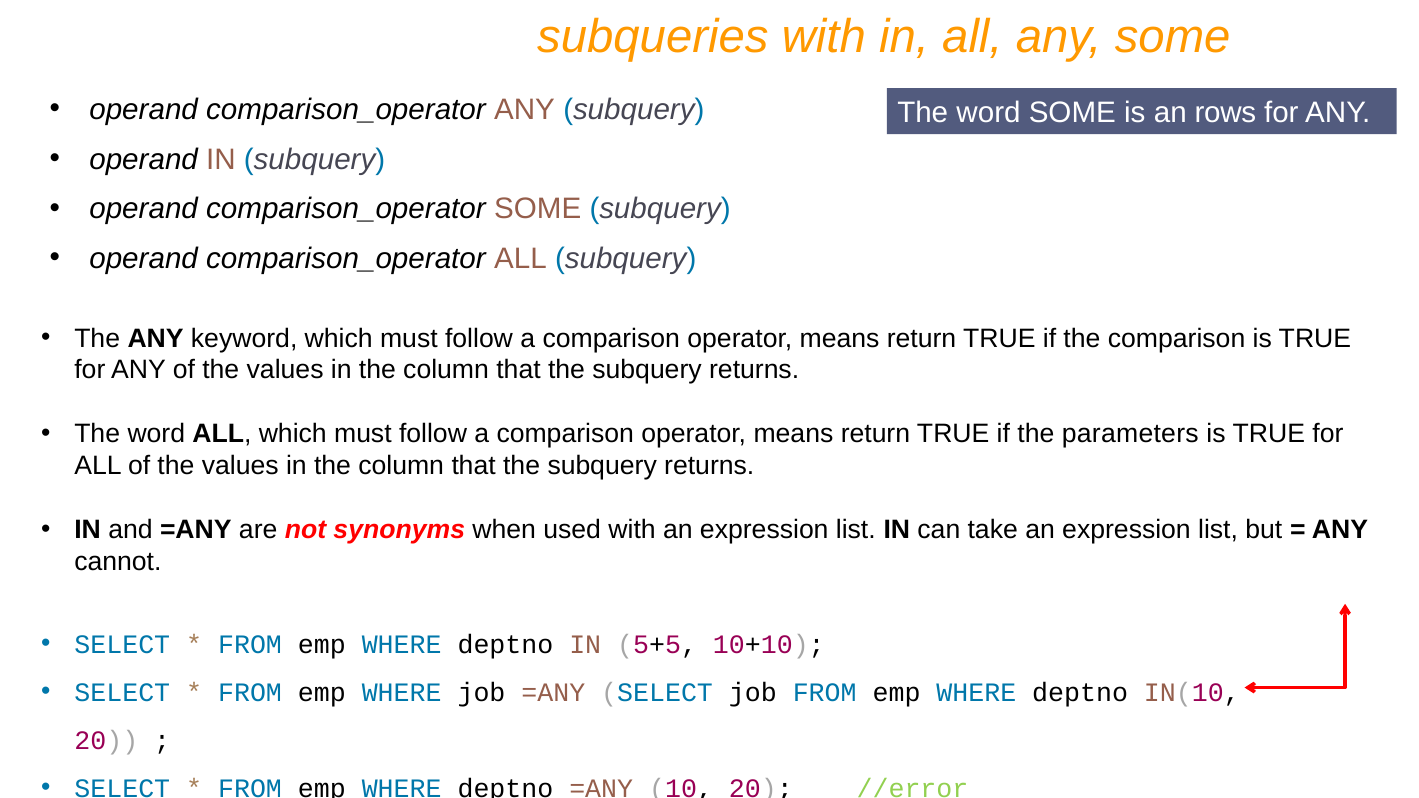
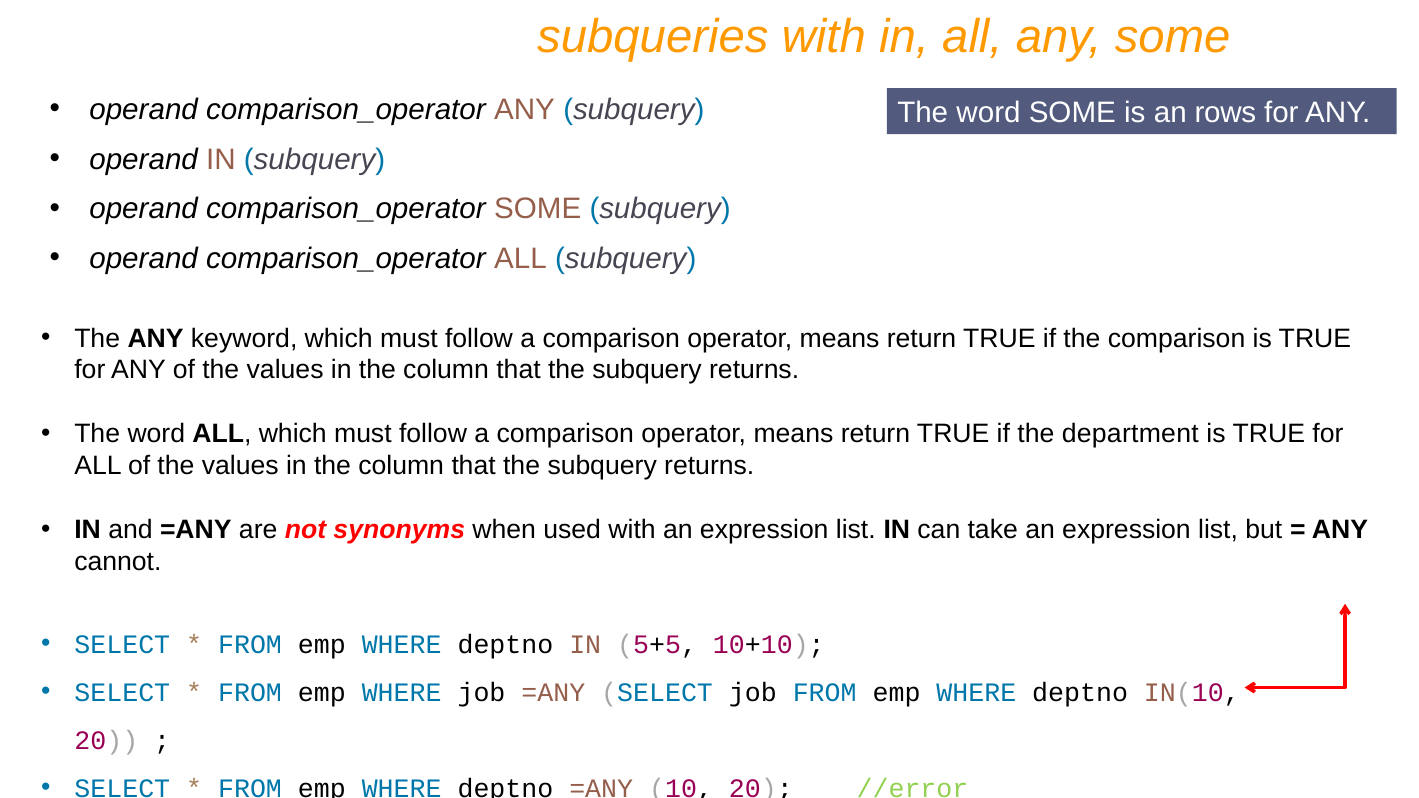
parameters: parameters -> department
